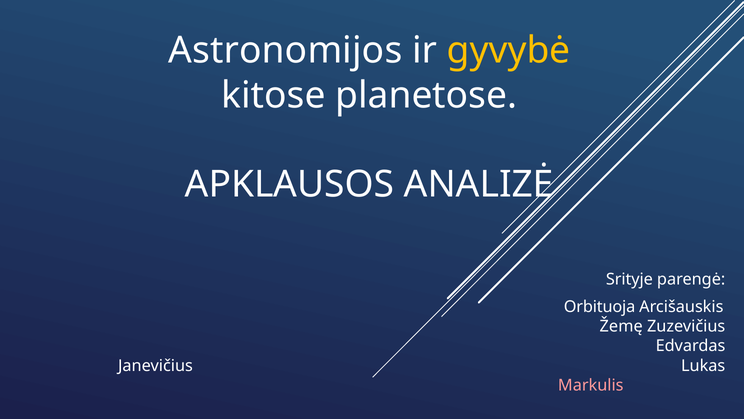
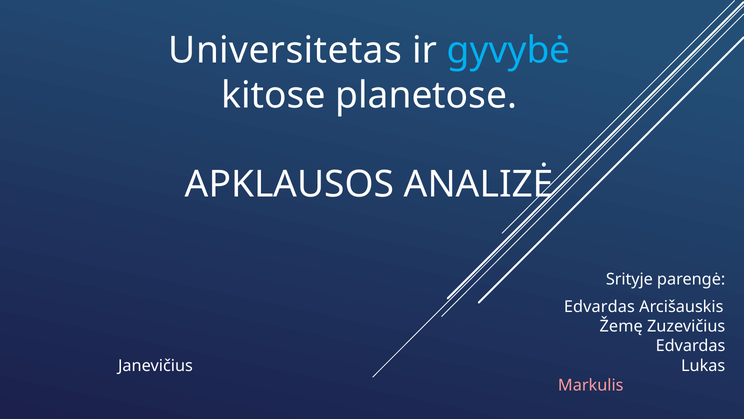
Astronomijos: Astronomijos -> Universitetas
gyvybė colour: yellow -> light blue
Orbituoja at (600, 307): Orbituoja -> Edvardas
